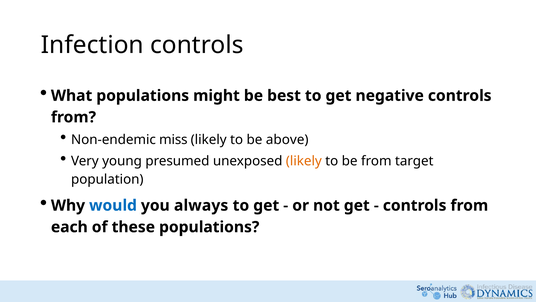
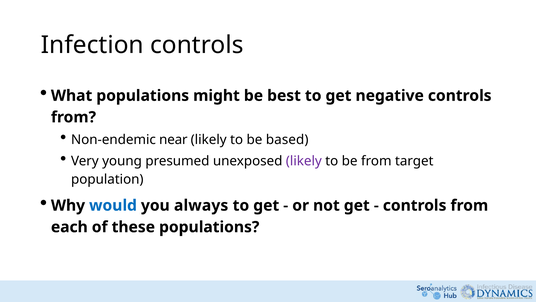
miss: miss -> near
above: above -> based
likely at (304, 161) colour: orange -> purple
